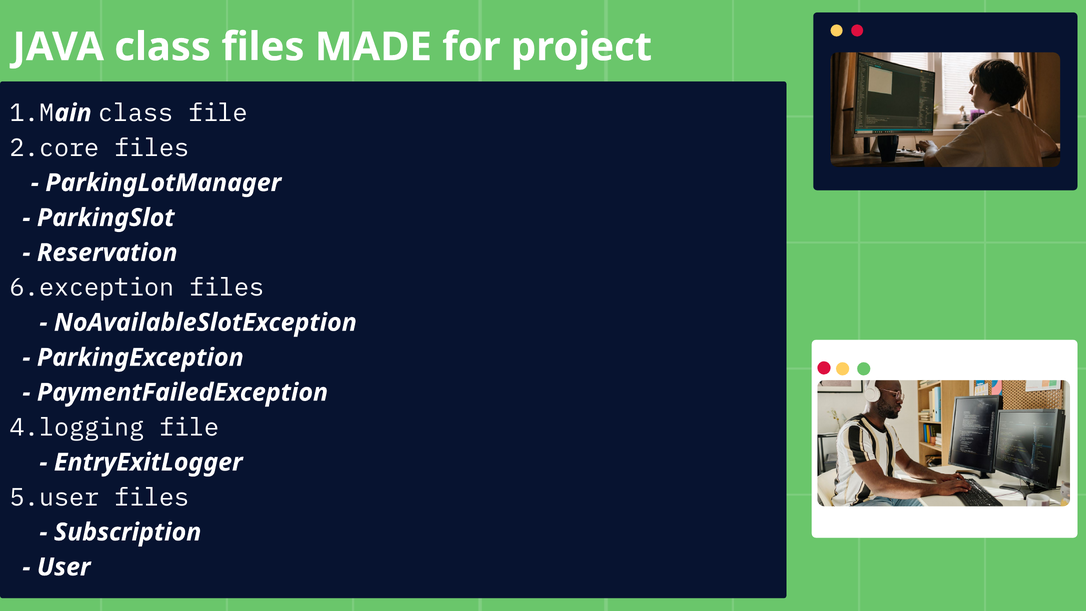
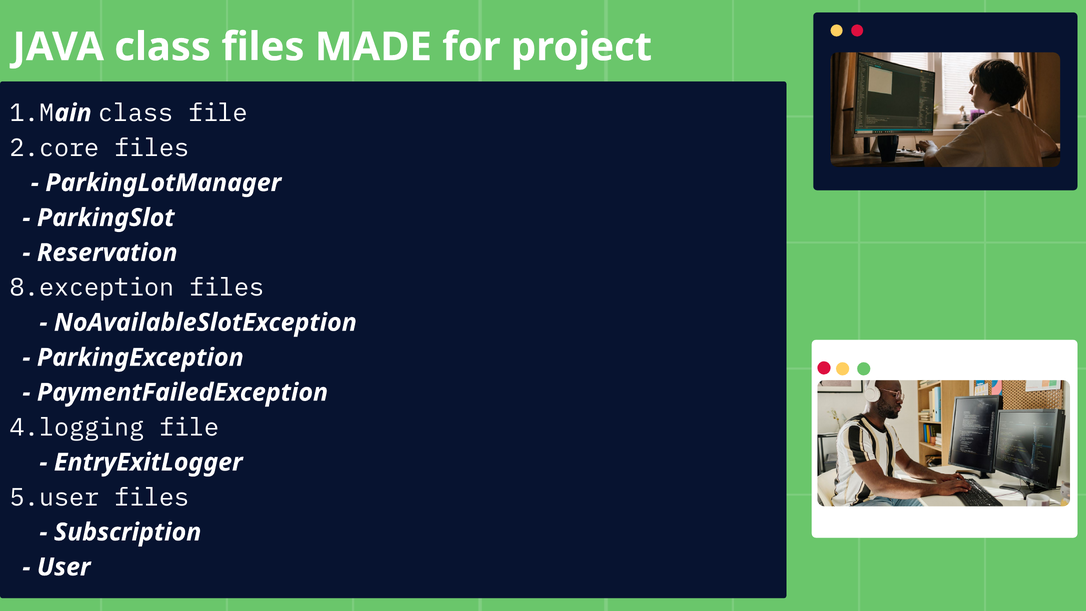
6.exception: 6.exception -> 8.exception
